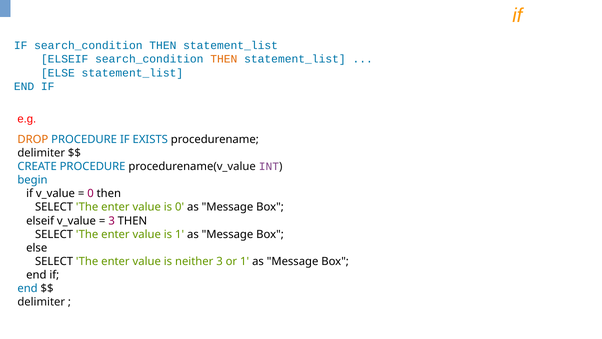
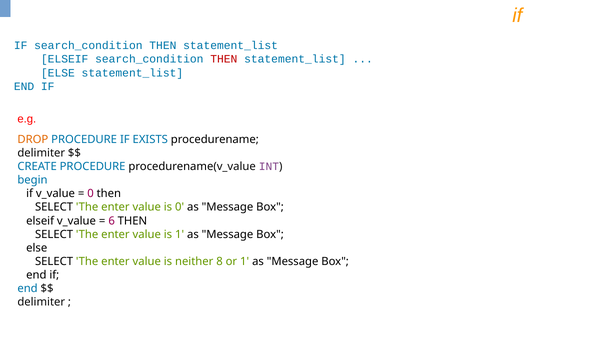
THEN at (224, 59) colour: orange -> red
3 at (112, 221): 3 -> 6
neither 3: 3 -> 8
